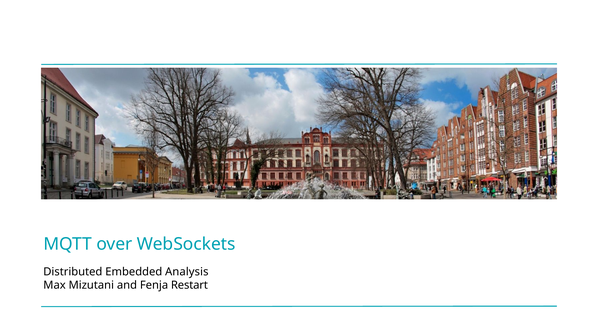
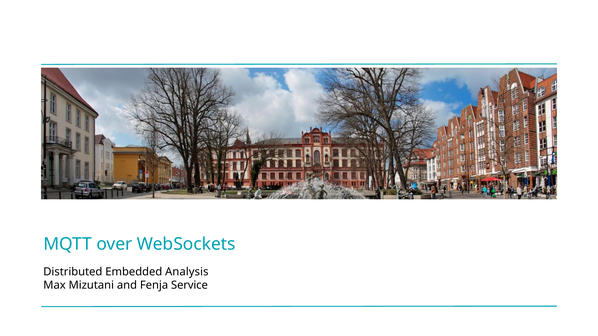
Restart: Restart -> Service
